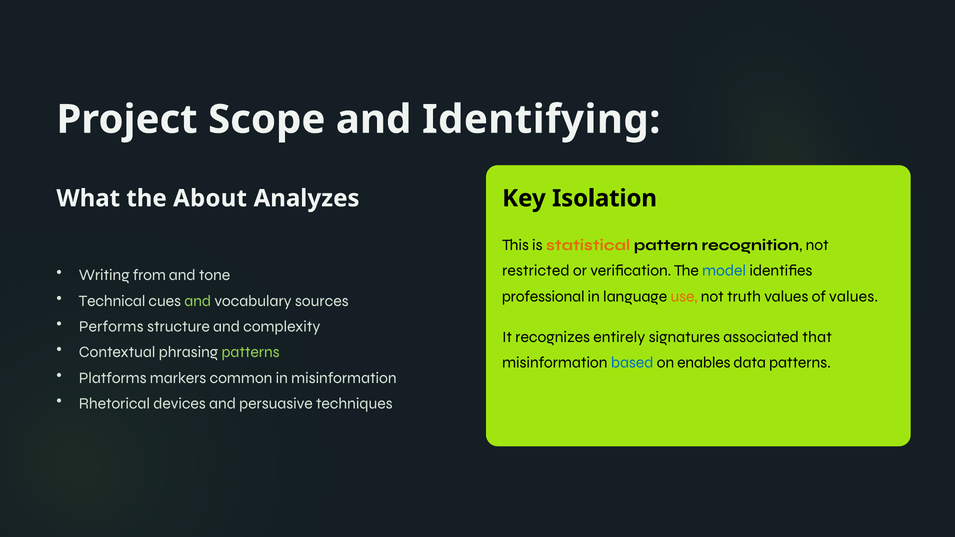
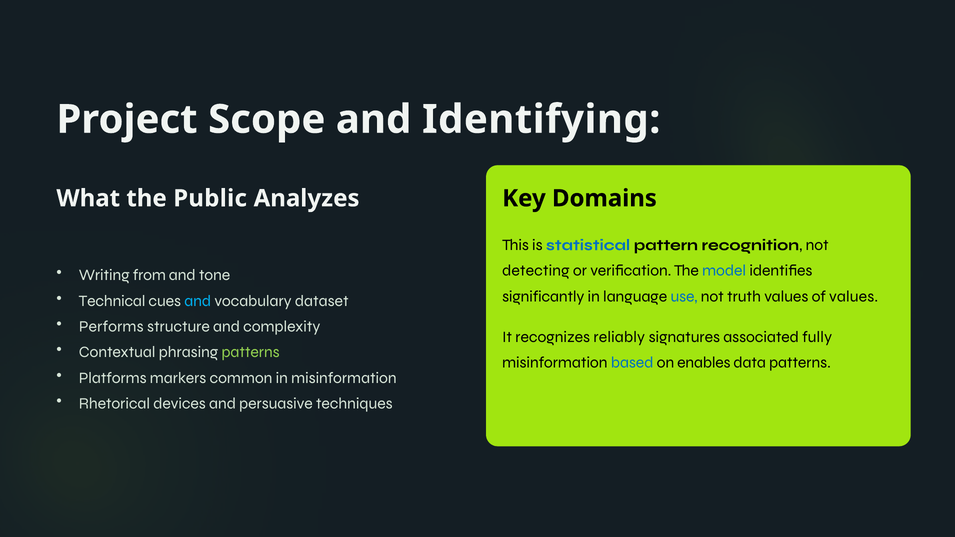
About: About -> Public
Isolation: Isolation -> Domains
statistical colour: orange -> blue
restricted: restricted -> detecting
and at (198, 301) colour: light green -> light blue
sources: sources -> dataset
professional: professional -> significantly
use colour: orange -> blue
entirely: entirely -> reliably
that: that -> fully
